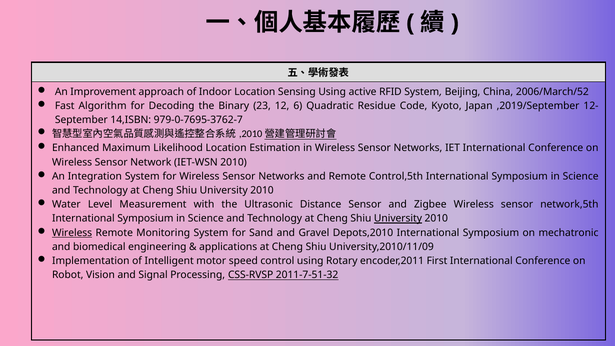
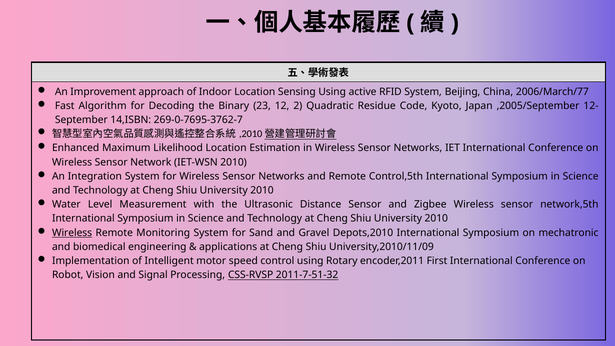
2006/March/52: 2006/March/52 -> 2006/March/77
6: 6 -> 2
,2019/September: ,2019/September -> ,2005/September
979-0-7695-3762-7: 979-0-7695-3762-7 -> 269-0-7695-3762-7
University at (398, 219) underline: present -> none
